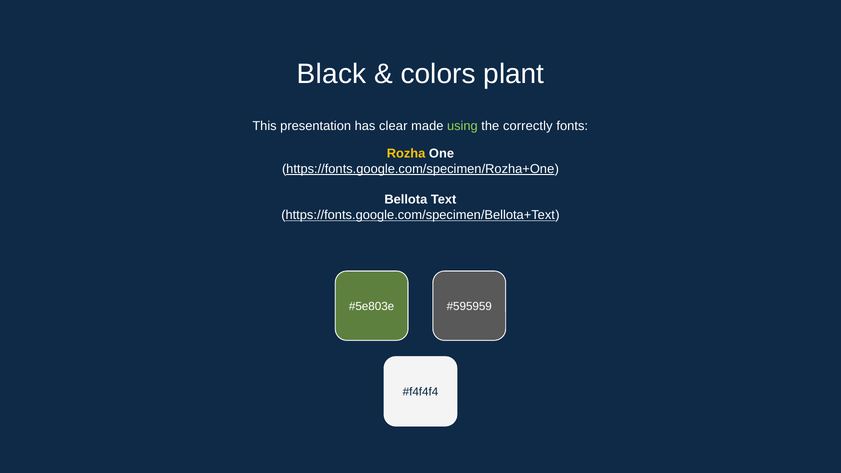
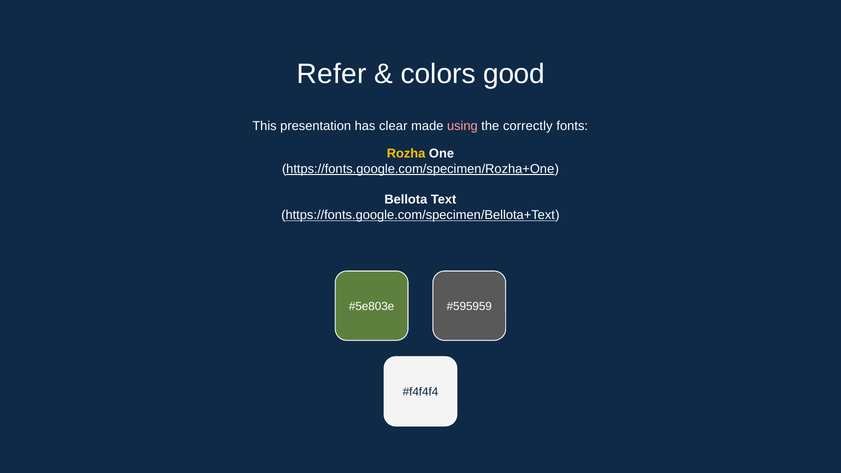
Black: Black -> Refer
plant: plant -> good
using colour: light green -> pink
